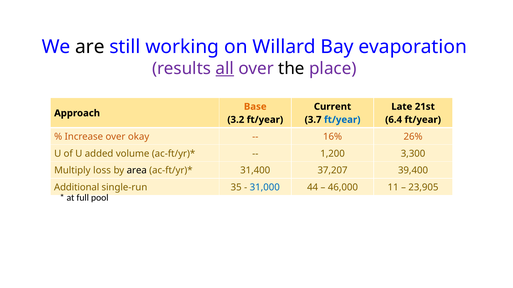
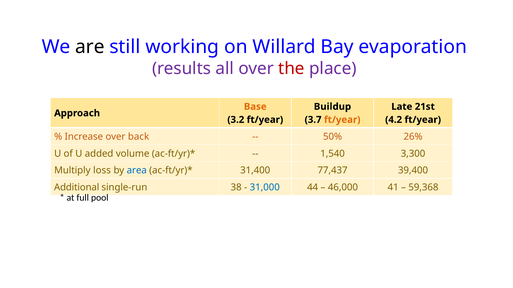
all underline: present -> none
the colour: black -> red
Current: Current -> Buildup
ft/year at (342, 120) colour: blue -> orange
6.4: 6.4 -> 4.2
okay: okay -> back
16%: 16% -> 50%
1,200: 1,200 -> 1,540
area colour: black -> blue
37,207: 37,207 -> 77,437
35: 35 -> 38
11: 11 -> 41
23,905: 23,905 -> 59,368
